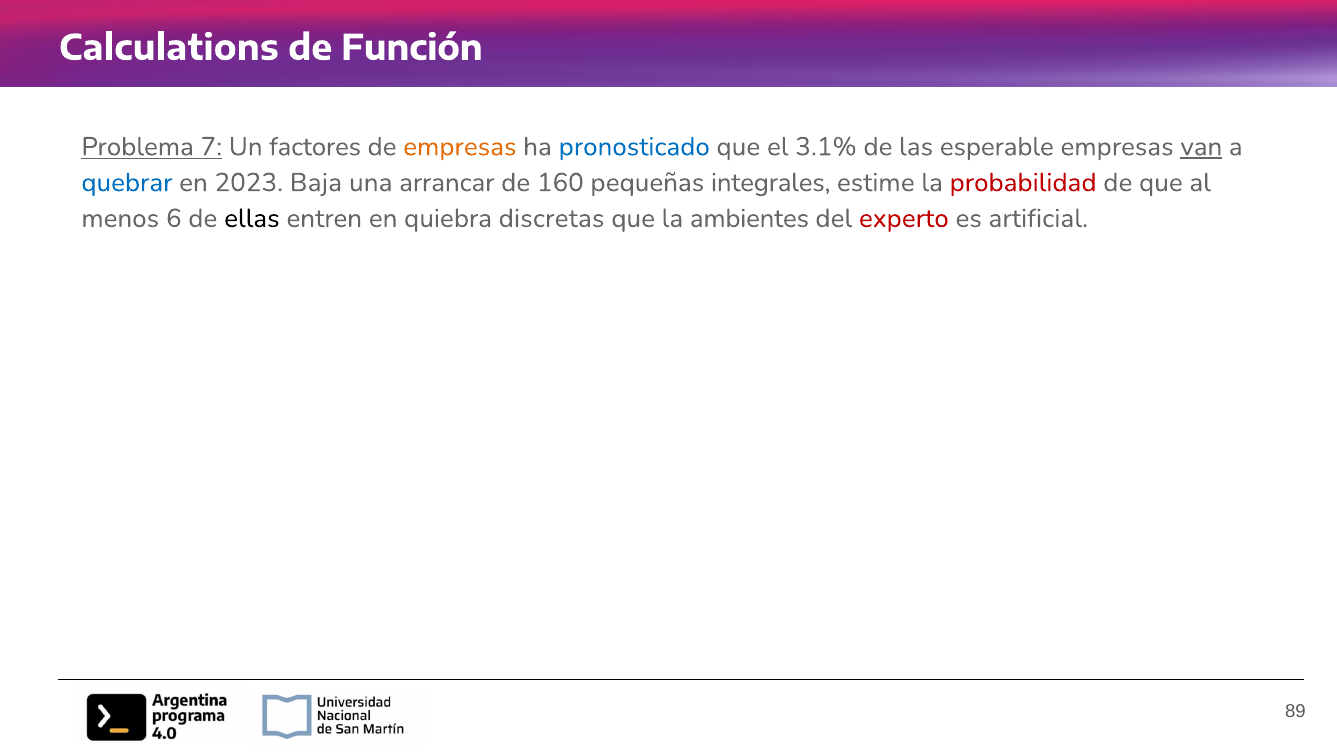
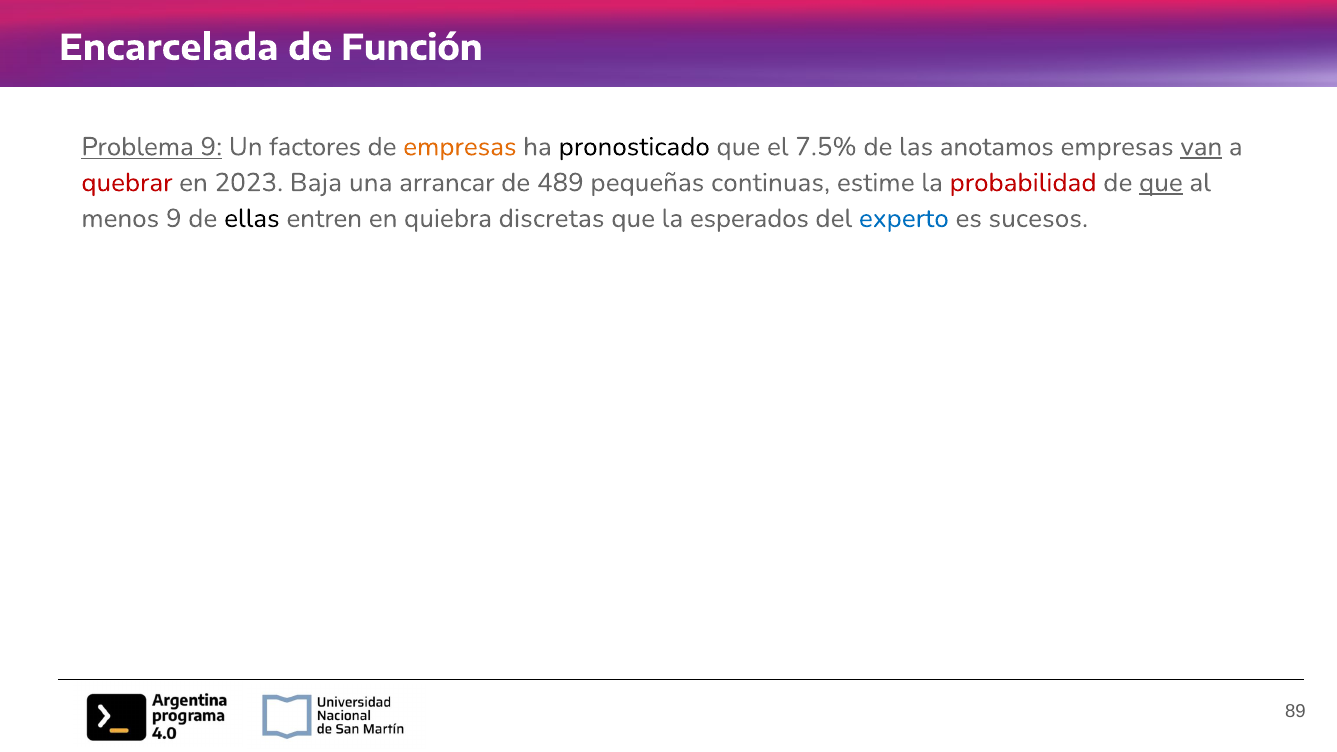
Calculations: Calculations -> Encarcelada
Problema 7: 7 -> 9
pronosticado colour: blue -> black
3.1%: 3.1% -> 7.5%
esperable: esperable -> anotamos
quebrar colour: blue -> red
160: 160 -> 489
integrales: integrales -> continuas
que at (1161, 183) underline: none -> present
menos 6: 6 -> 9
ambientes: ambientes -> esperados
experto colour: red -> blue
artificial: artificial -> sucesos
